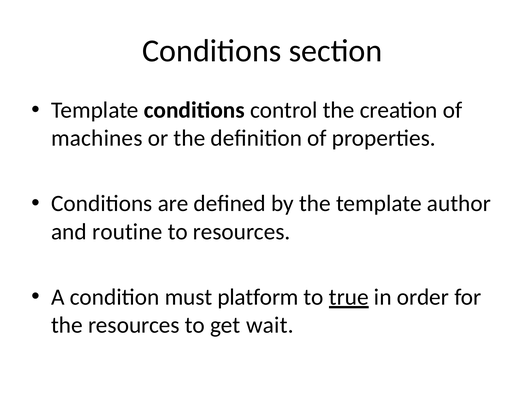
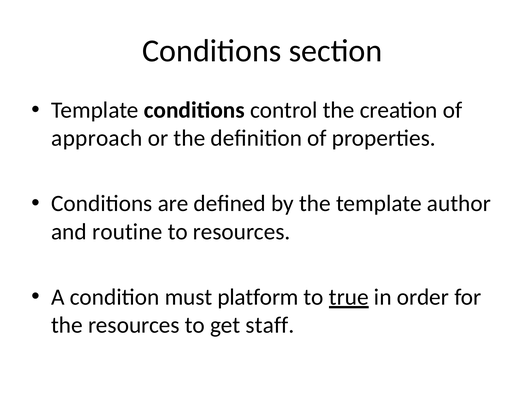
machines: machines -> approach
wait: wait -> staff
